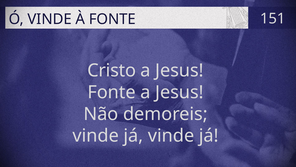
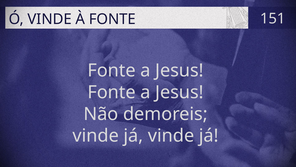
Cristo at (112, 70): Cristo -> Fonte
